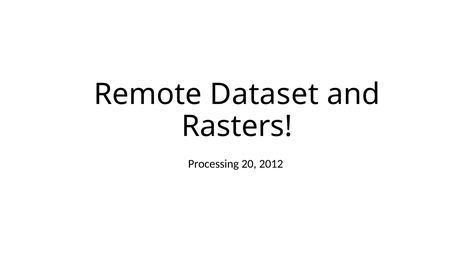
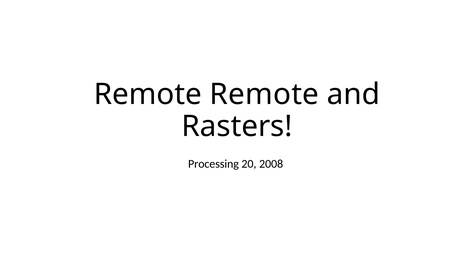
Remote Dataset: Dataset -> Remote
2012: 2012 -> 2008
